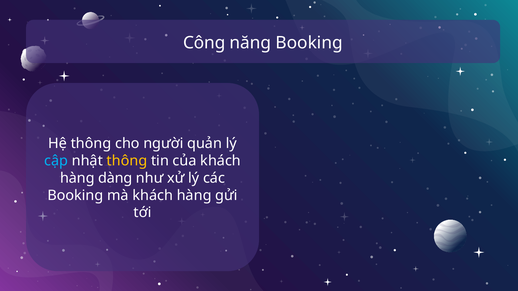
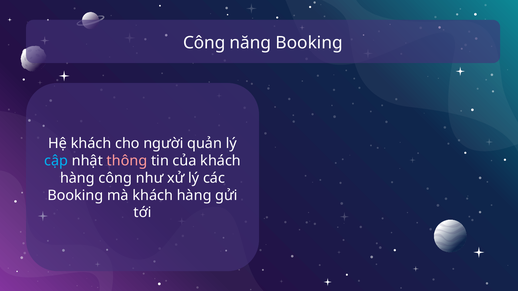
Hệ thông: thông -> khách
thông at (127, 161) colour: yellow -> pink
hàng dàng: dàng -> công
